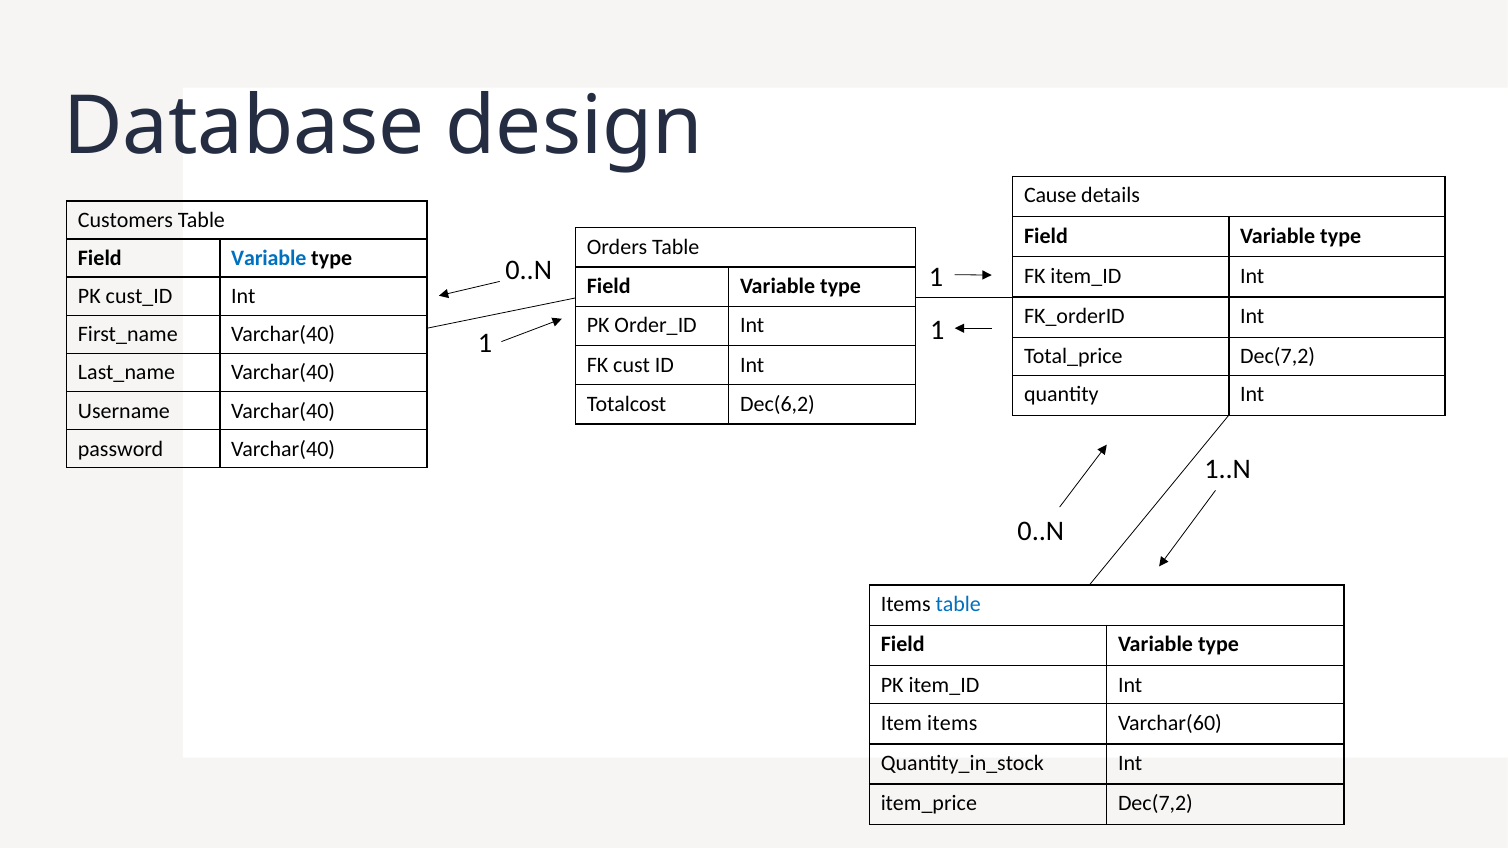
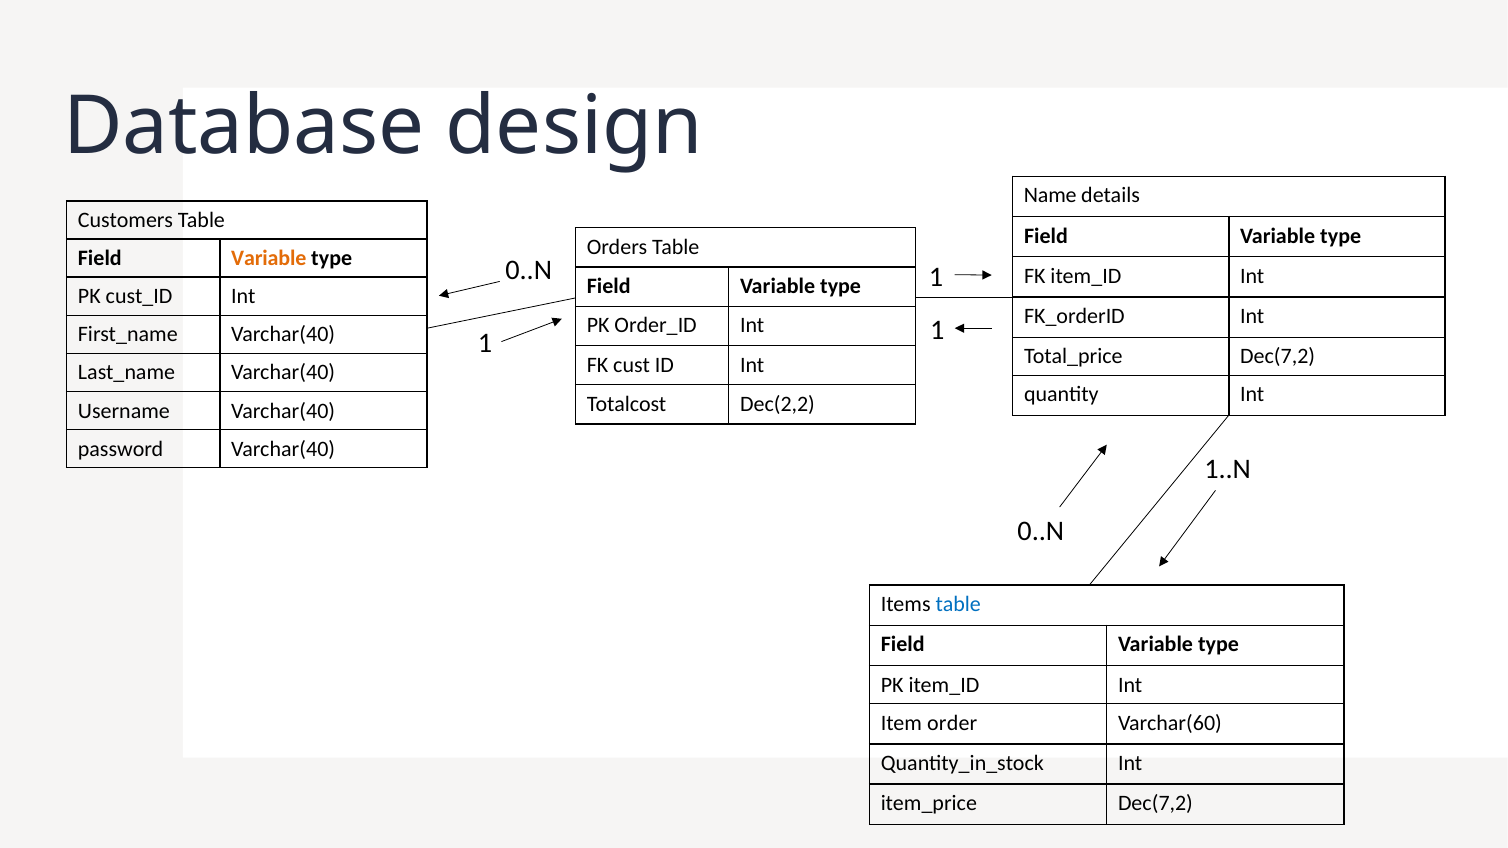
Cause: Cause -> Name
Variable at (269, 258) colour: blue -> orange
Dec(6,2: Dec(6,2 -> Dec(2,2
Item items: items -> order
